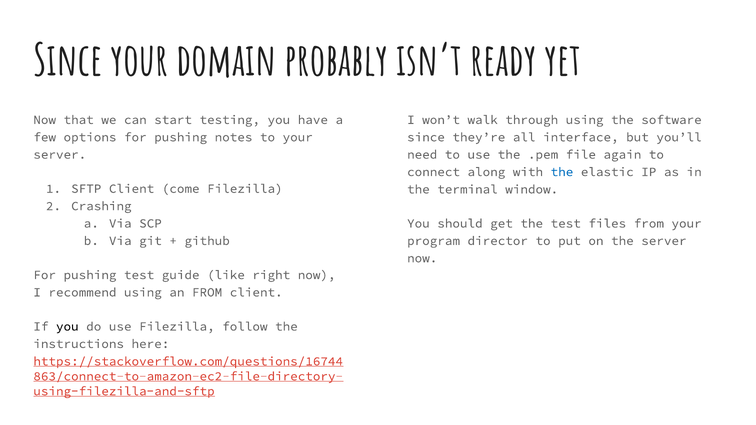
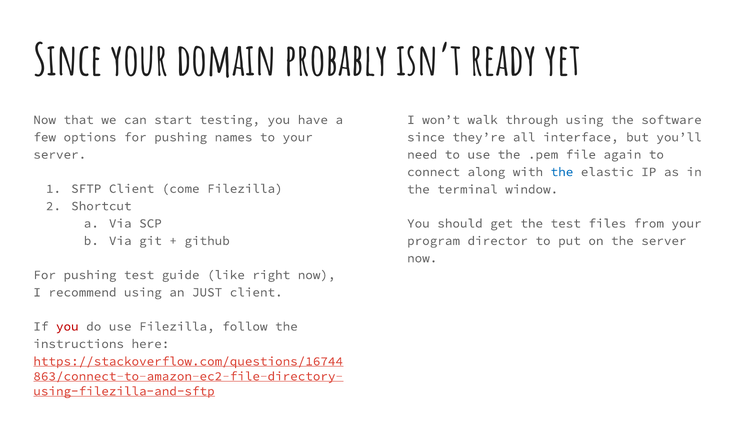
notes: notes -> names
Crashing: Crashing -> Shortcut
an FROM: FROM -> JUST
you at (67, 327) colour: black -> red
